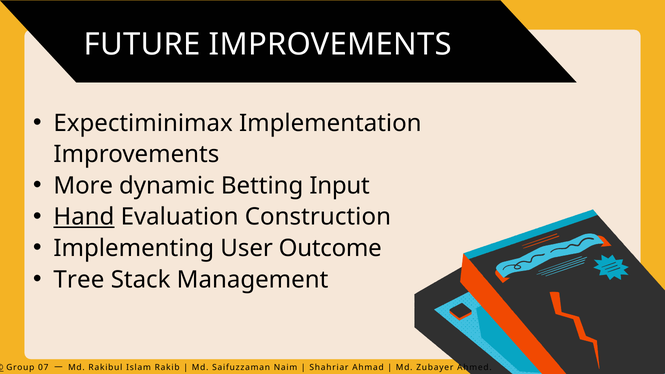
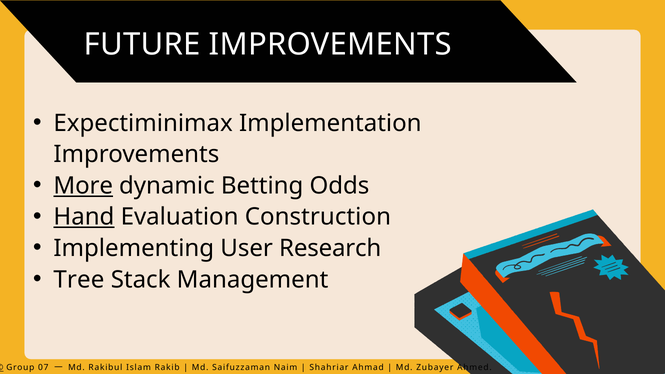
More underline: none -> present
Input: Input -> Odds
Outcome: Outcome -> Research
